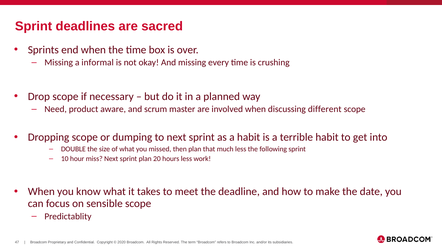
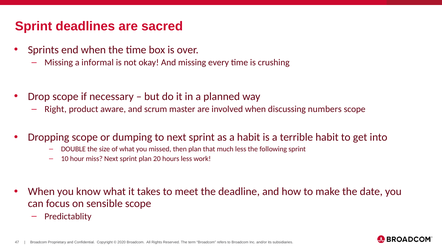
Need: Need -> Right
different: different -> numbers
